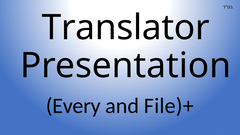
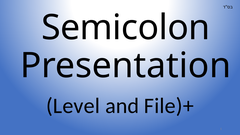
Translator: Translator -> Semicolon
Every: Every -> Level
